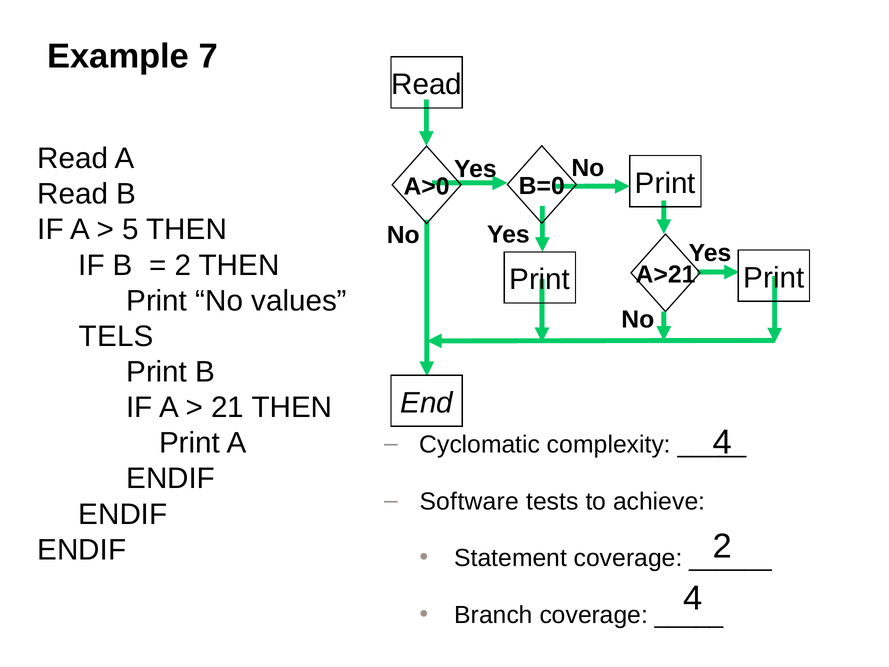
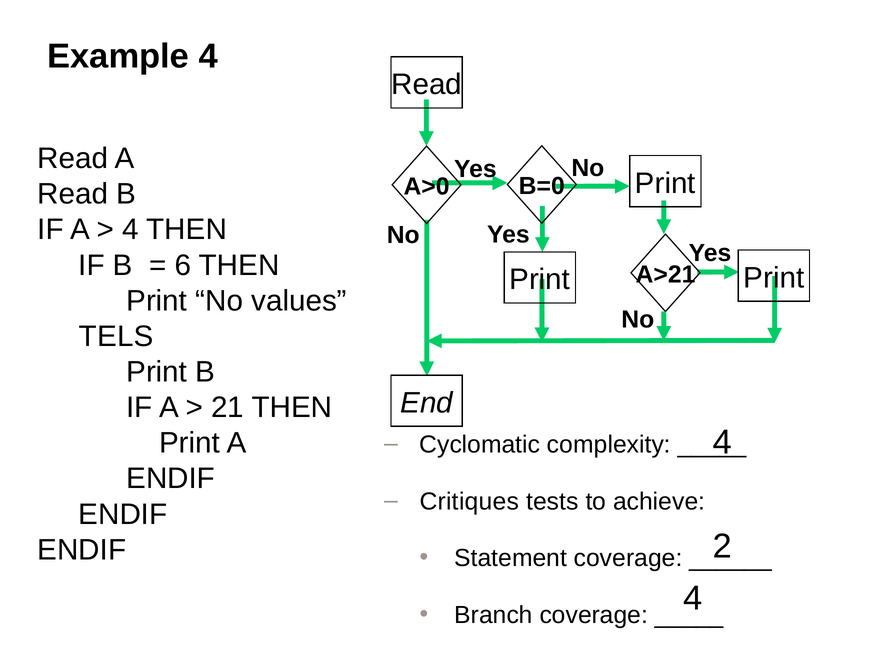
Example 7: 7 -> 4
5 at (130, 230): 5 -> 4
2 at (183, 265): 2 -> 6
Software: Software -> Critiques
